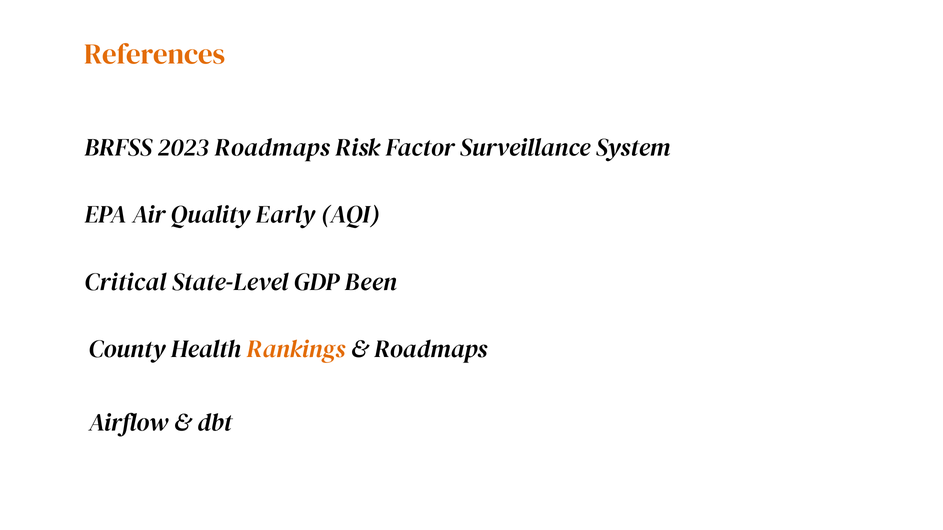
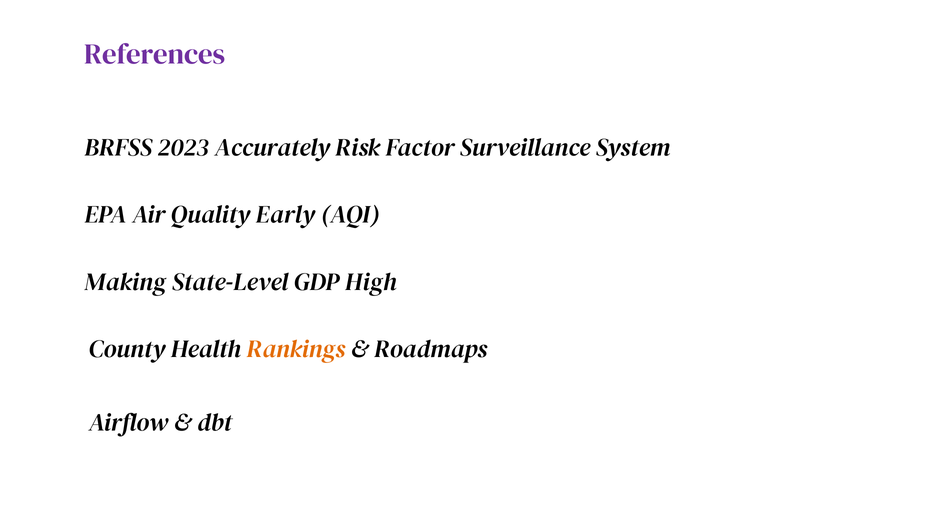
References colour: orange -> purple
2023 Roadmaps: Roadmaps -> Accurately
Critical: Critical -> Making
Been: Been -> High
